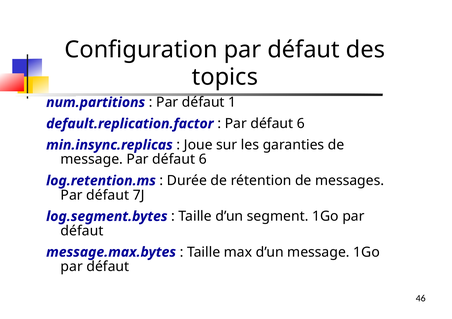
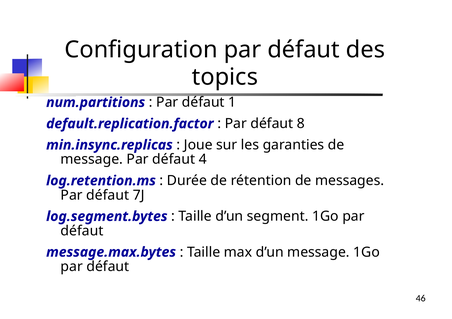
6 at (301, 124): 6 -> 8
message Par défaut 6: 6 -> 4
